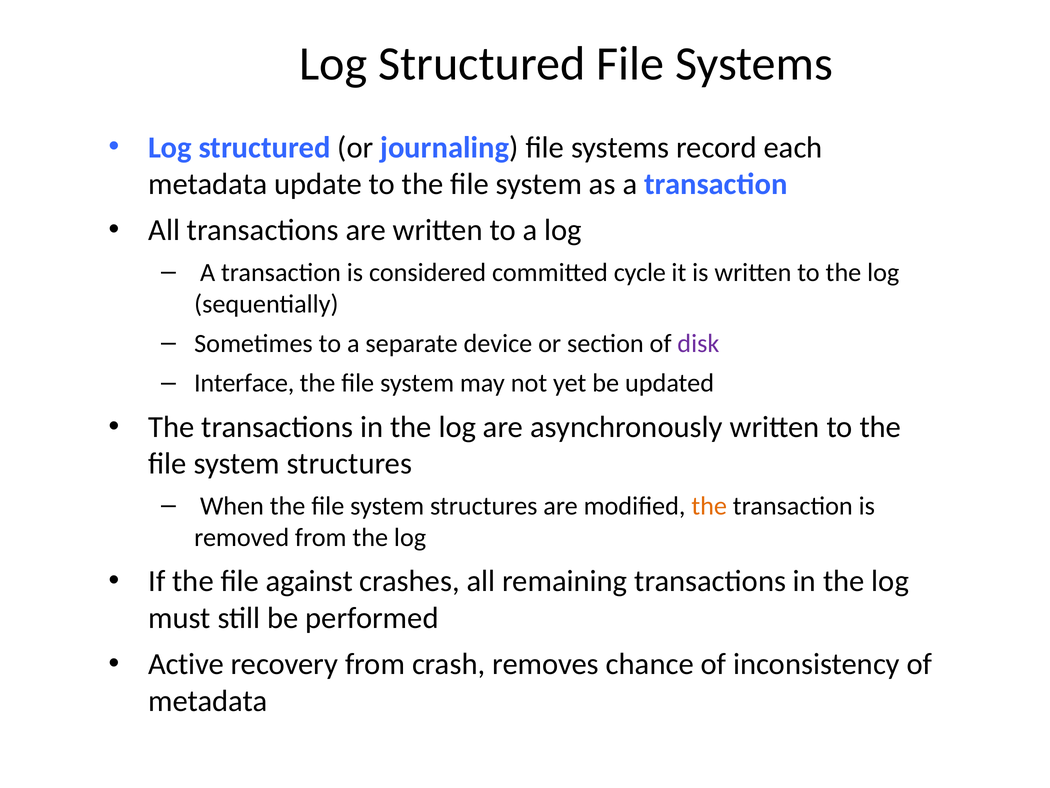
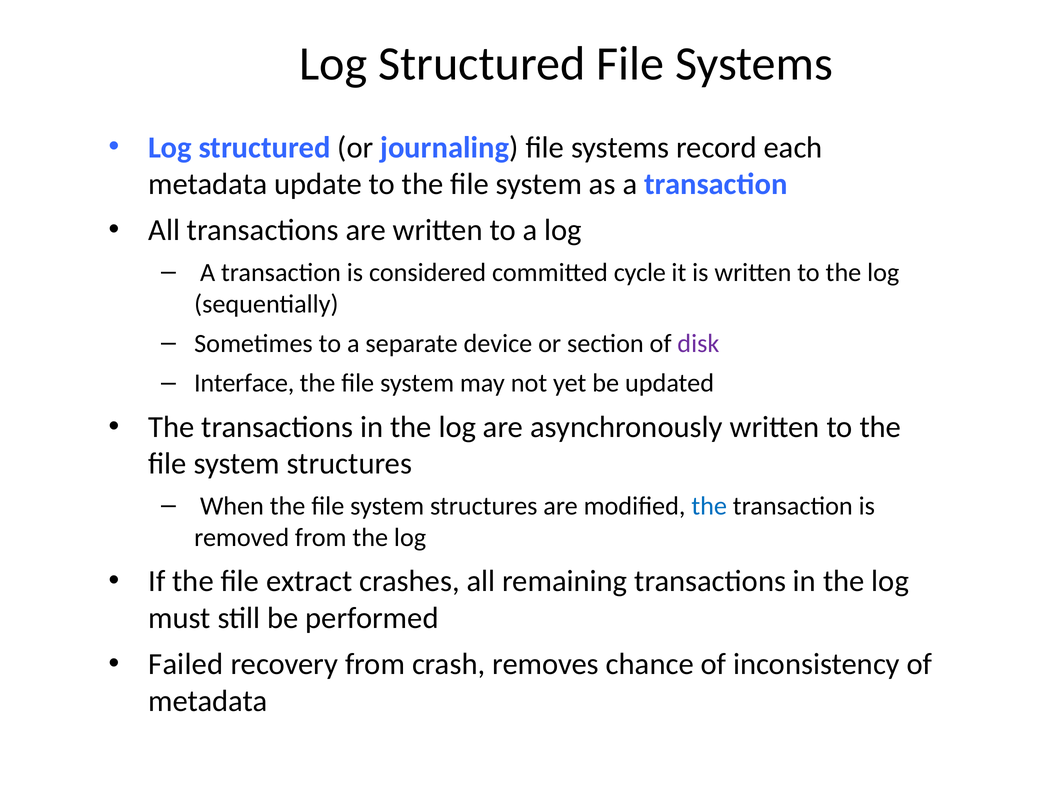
the at (709, 506) colour: orange -> blue
against: against -> extract
Active: Active -> Failed
